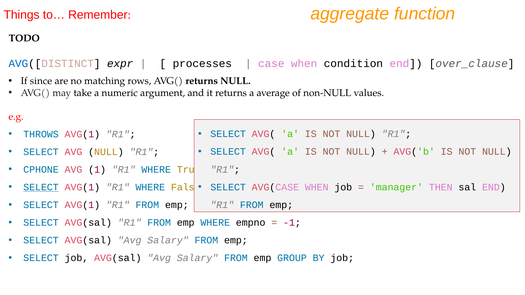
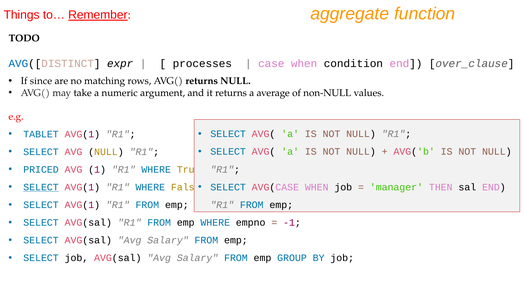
Remember underline: none -> present
THROWS: THROWS -> TABLET
CPHONE: CPHONE -> PRICED
